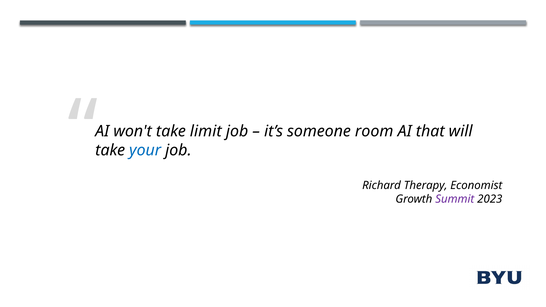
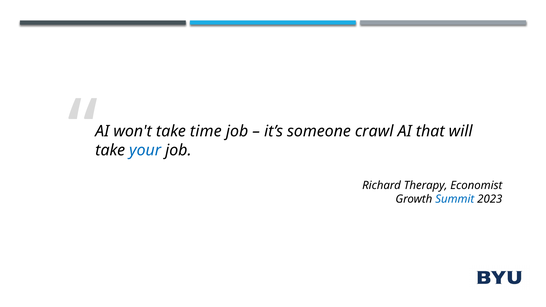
limit: limit -> time
room: room -> crawl
Summit colour: purple -> blue
